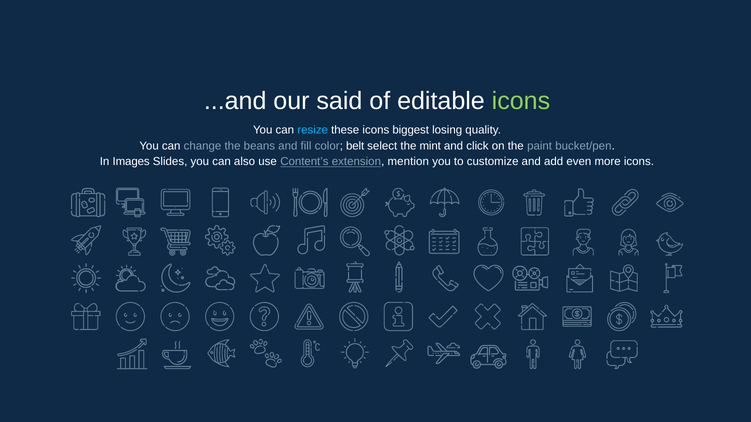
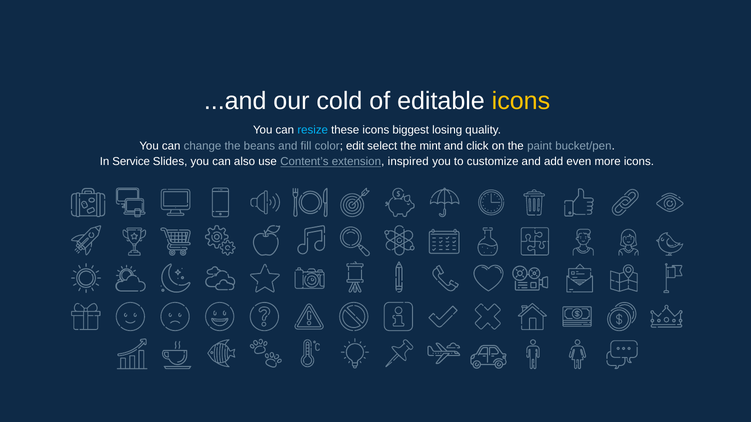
said: said -> cold
icons at (521, 101) colour: light green -> yellow
belt: belt -> edit
Images: Images -> Service
mention: mention -> inspired
